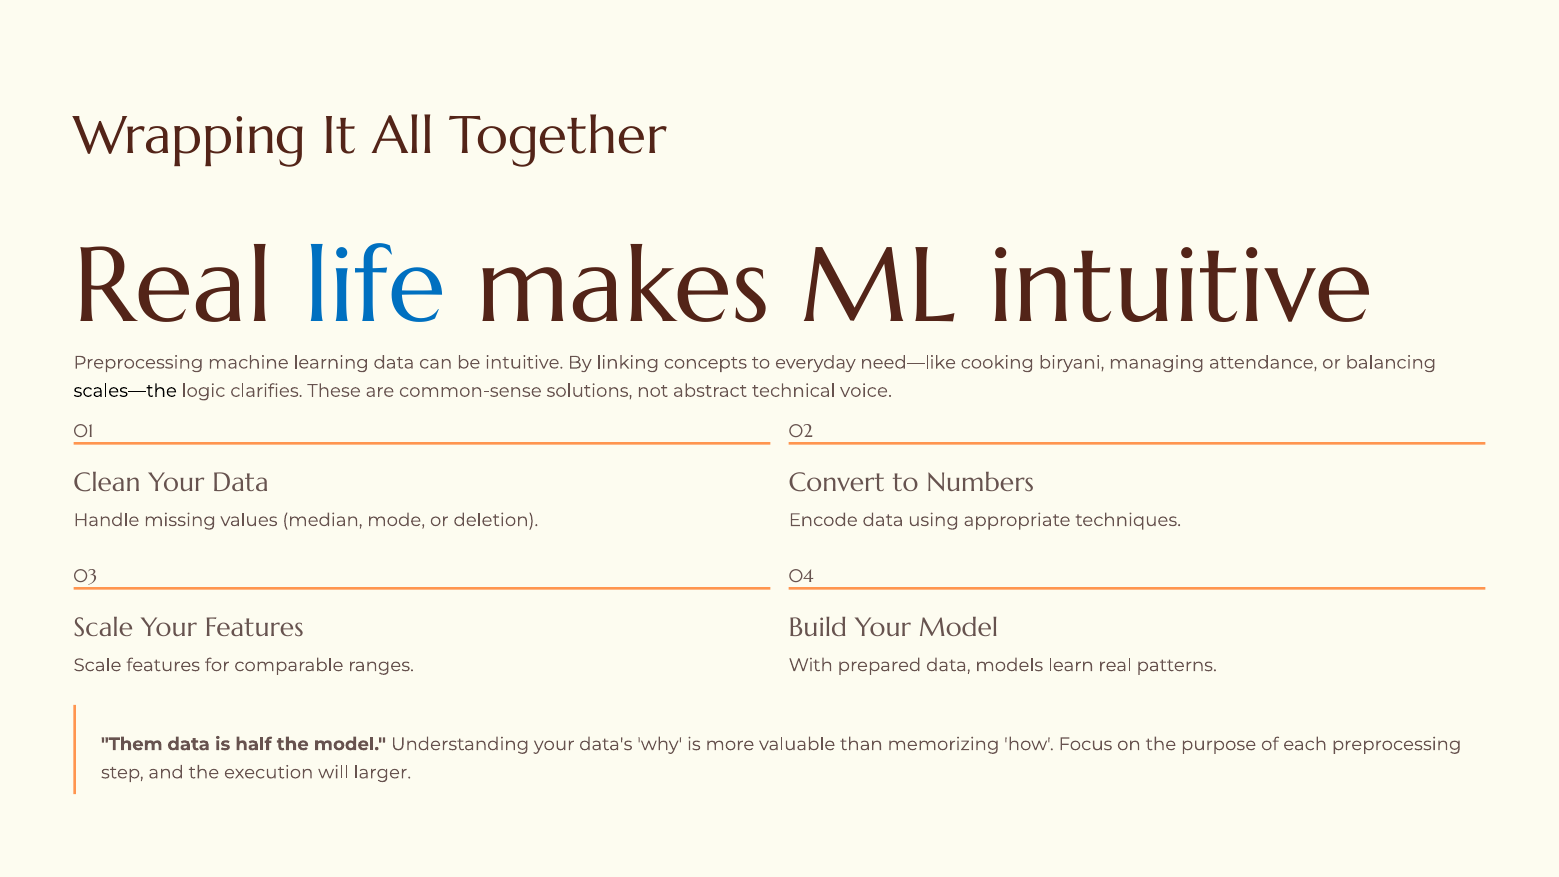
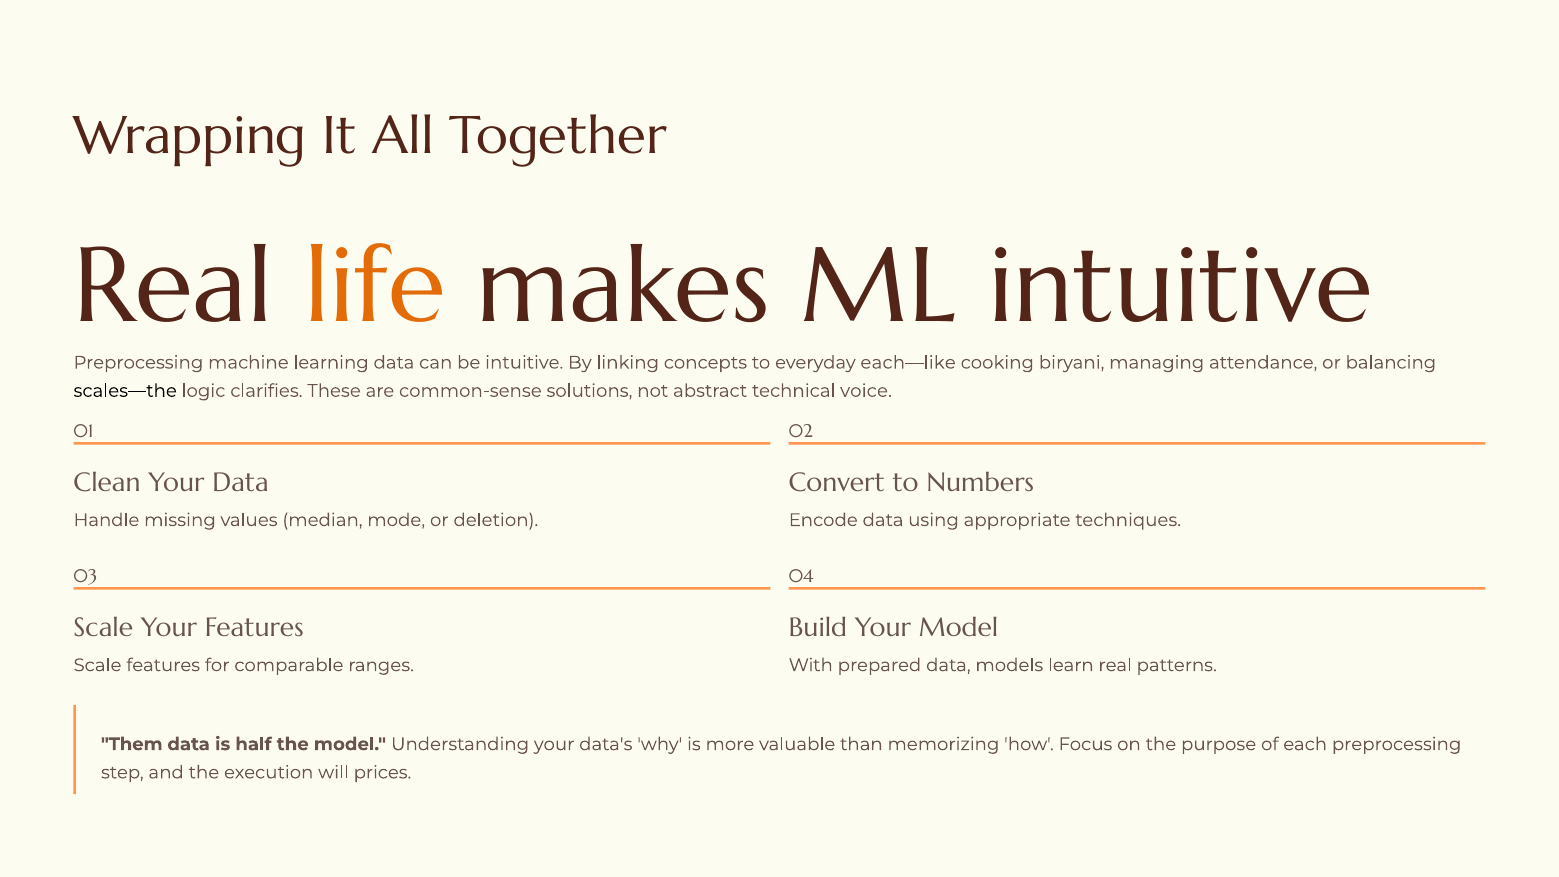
life colour: blue -> orange
need—like: need—like -> each—like
larger: larger -> prices
